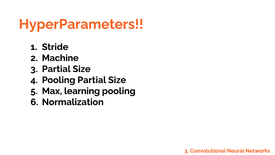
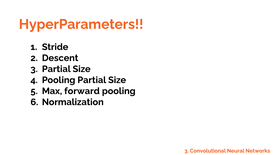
Machine: Machine -> Descent
learning: learning -> forward
